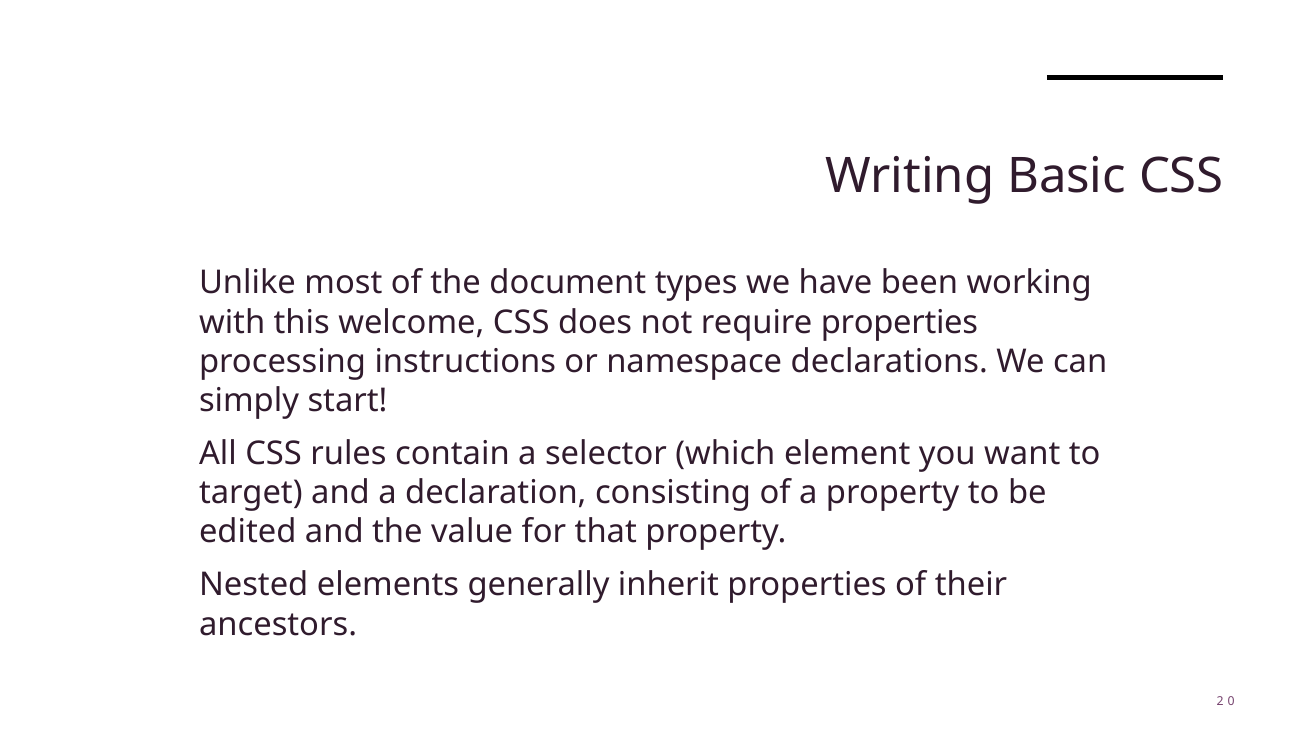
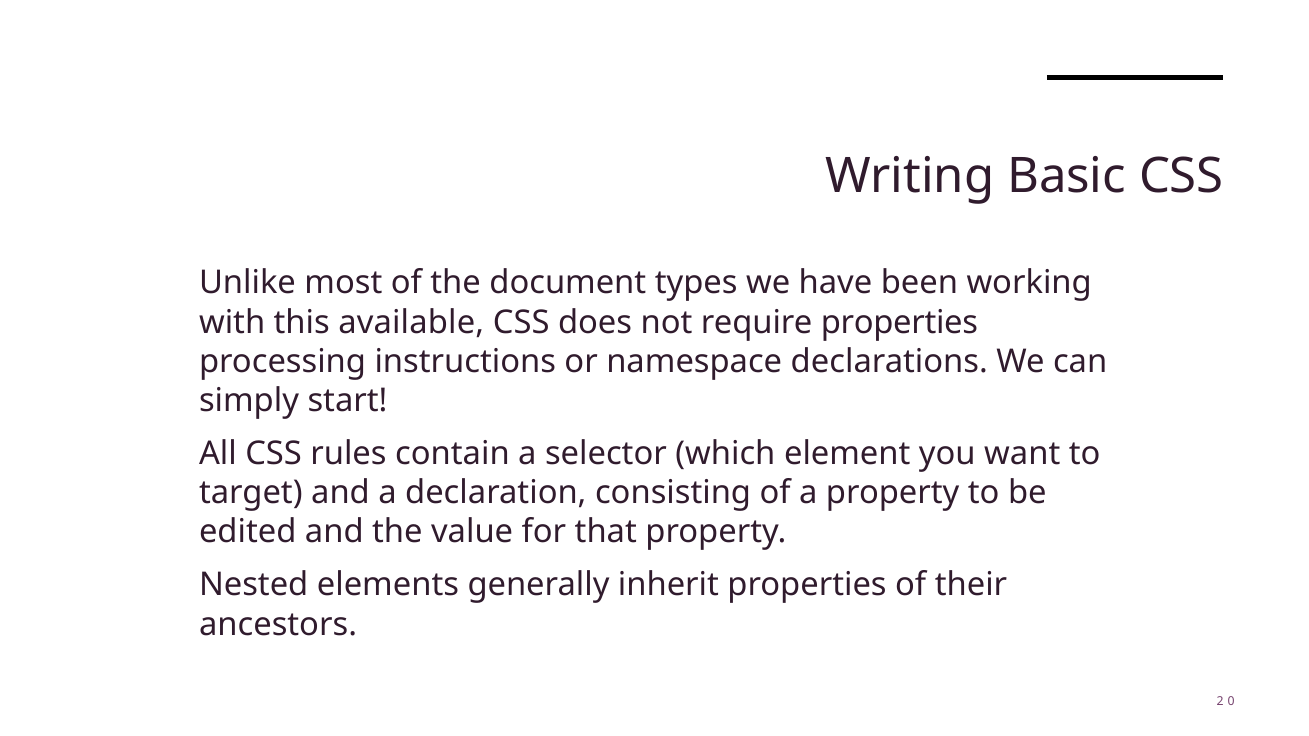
welcome: welcome -> available
